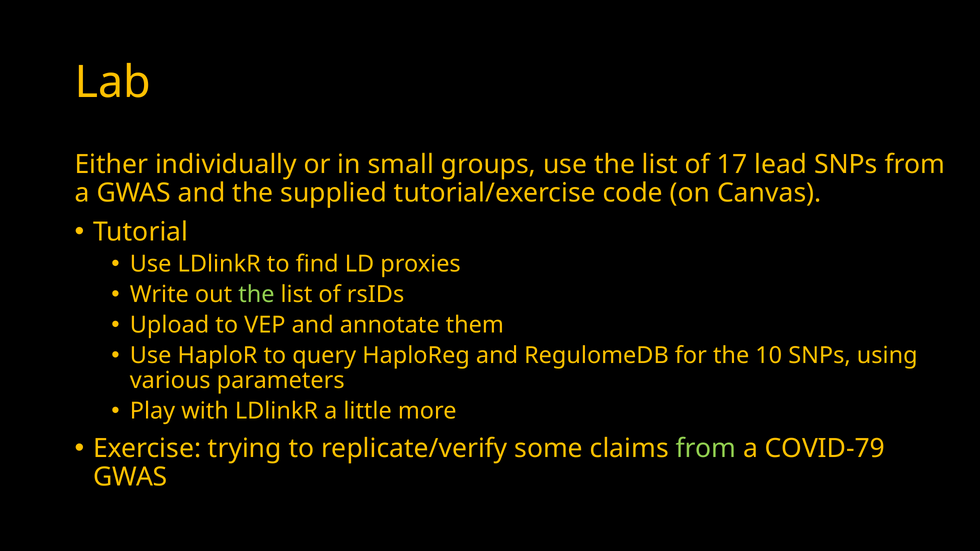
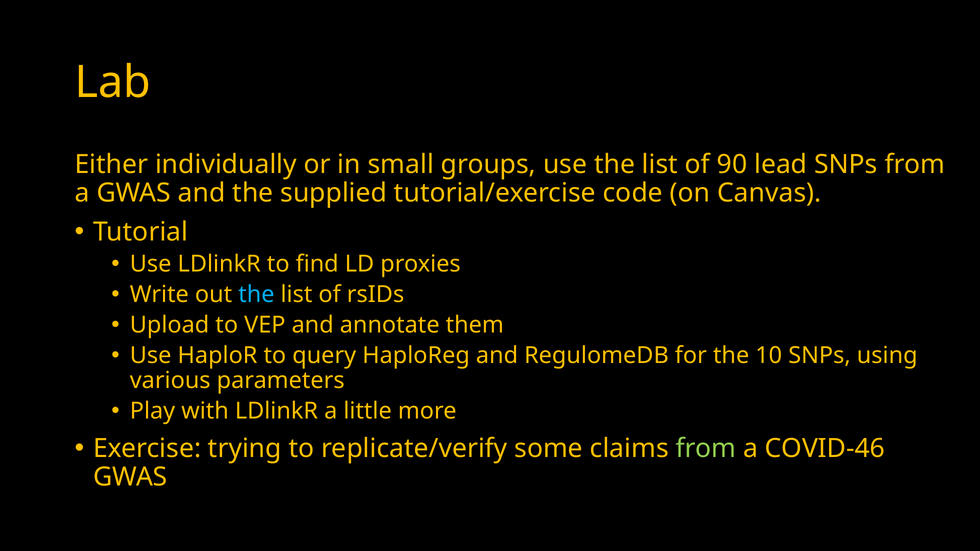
17: 17 -> 90
the at (256, 295) colour: light green -> light blue
COVID-79: COVID-79 -> COVID-46
